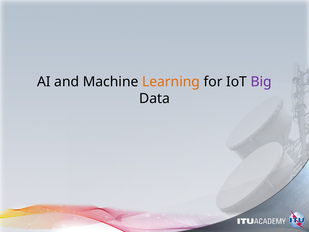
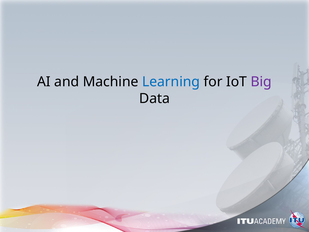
Learning colour: orange -> blue
